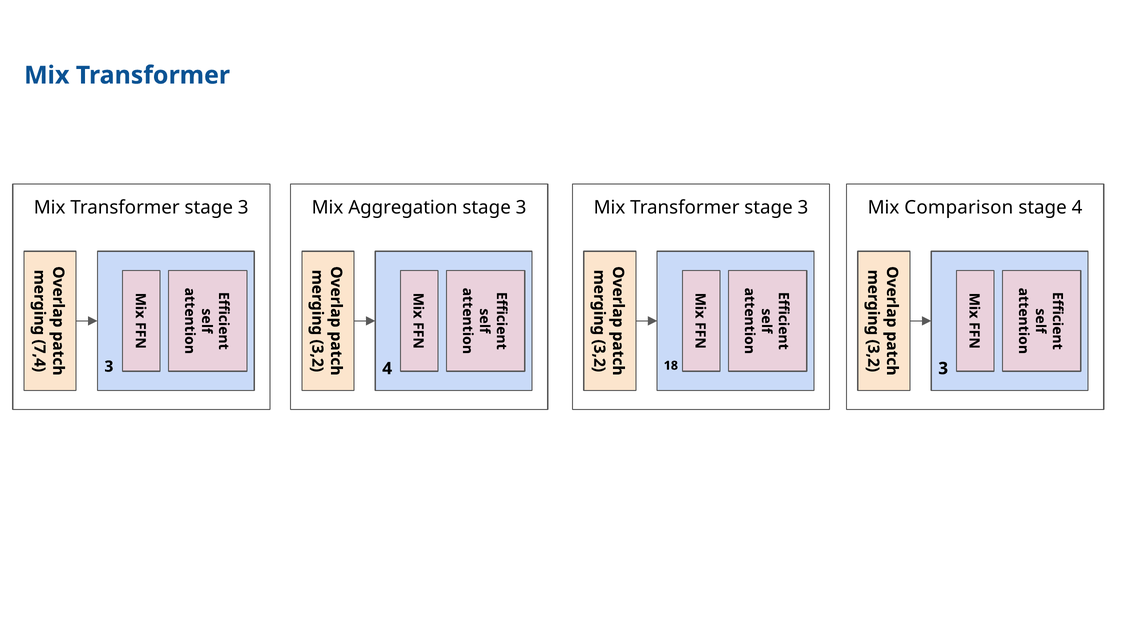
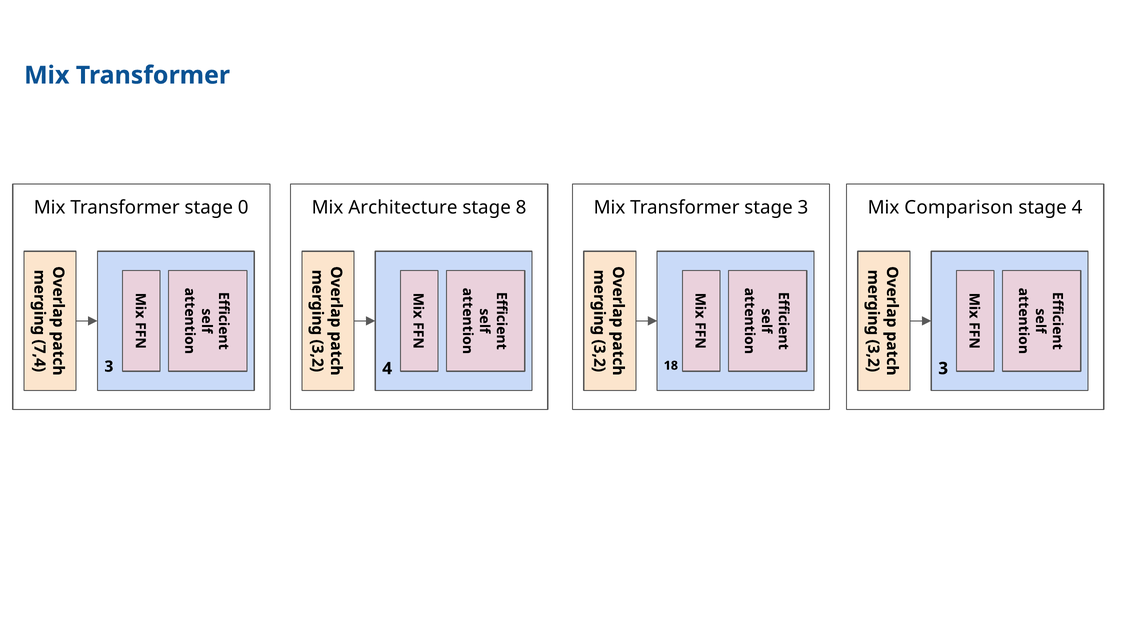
3 at (243, 208): 3 -> 0
Aggregation: Aggregation -> Architecture
3 at (521, 208): 3 -> 8
